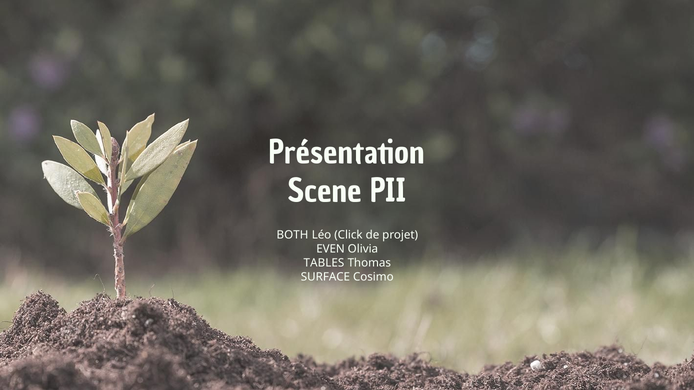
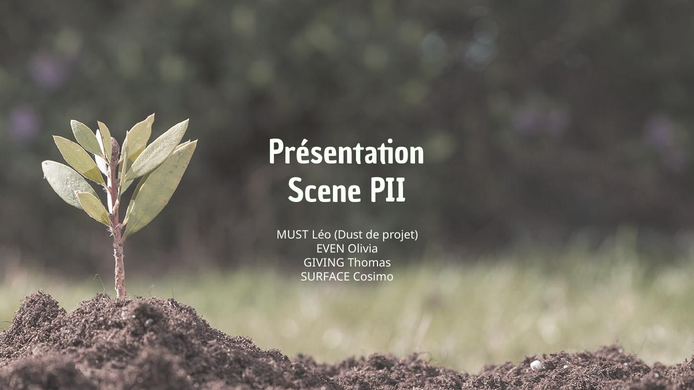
BOTH: BOTH -> MUST
Click: Click -> Dust
TABLES: TABLES -> GIVING
